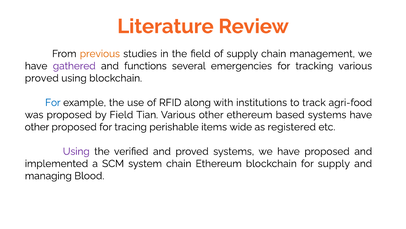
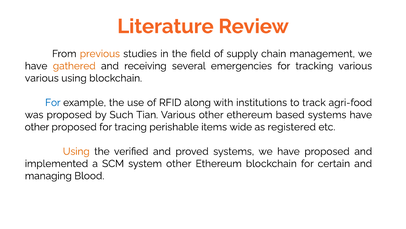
gathered colour: purple -> orange
functions: functions -> receiving
proved at (42, 78): proved -> various
by Field: Field -> Such
Using at (76, 151) colour: purple -> orange
system chain: chain -> other
for supply: supply -> certain
